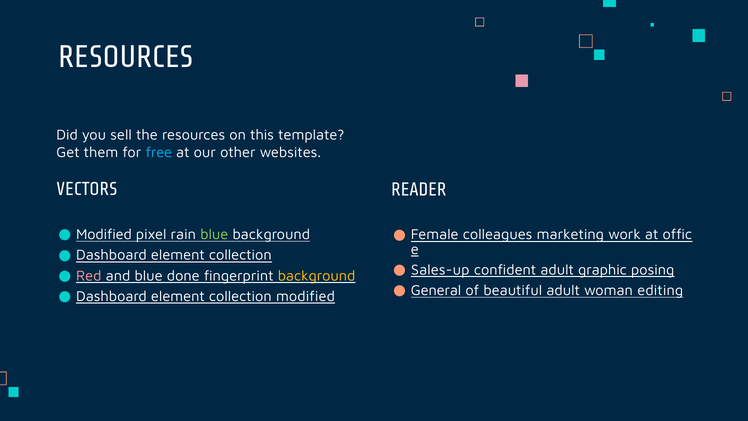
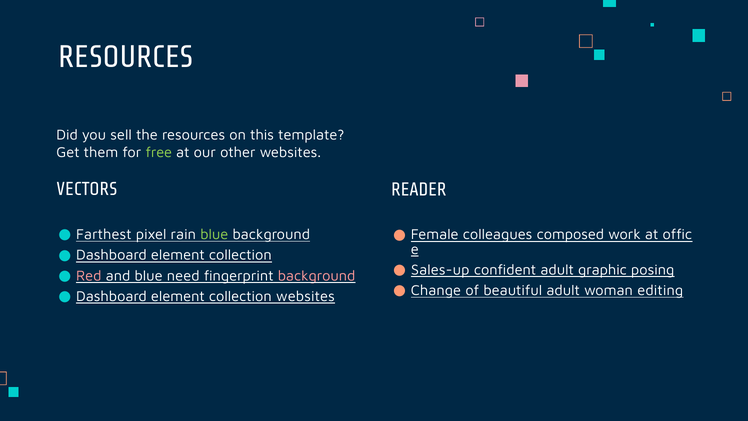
free colour: light blue -> light green
Modified at (104, 234): Modified -> Farthest
marketing: marketing -> composed
done: done -> need
background at (317, 276) colour: yellow -> pink
General: General -> Change
collection modified: modified -> websites
